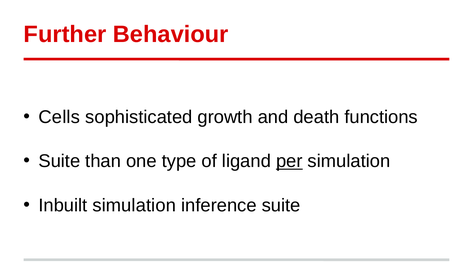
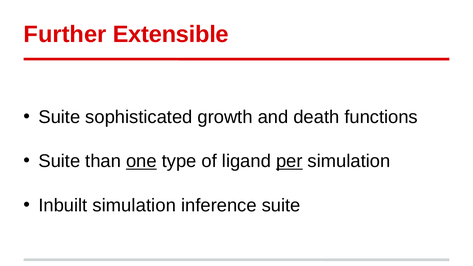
Behaviour: Behaviour -> Extensible
Cells at (59, 117): Cells -> Suite
one underline: none -> present
